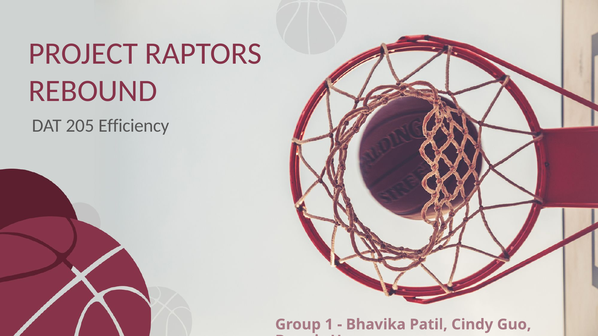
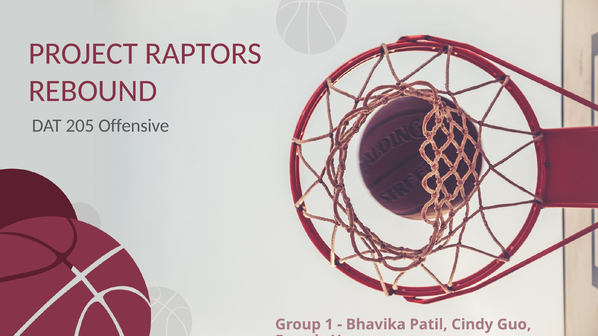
Efficiency: Efficiency -> Offensive
